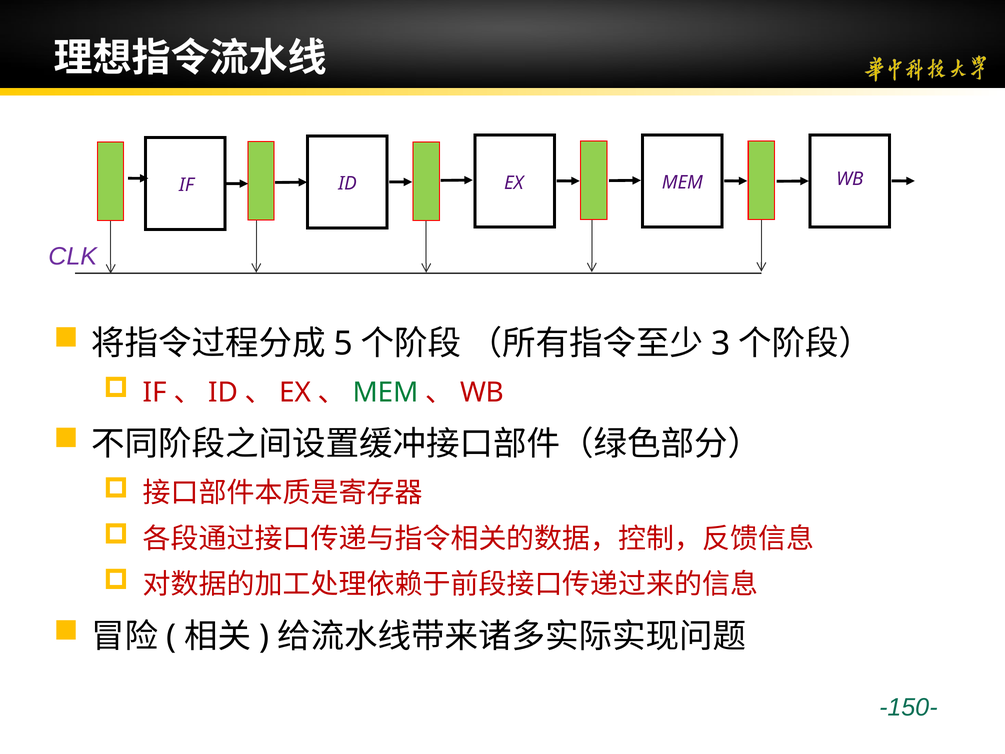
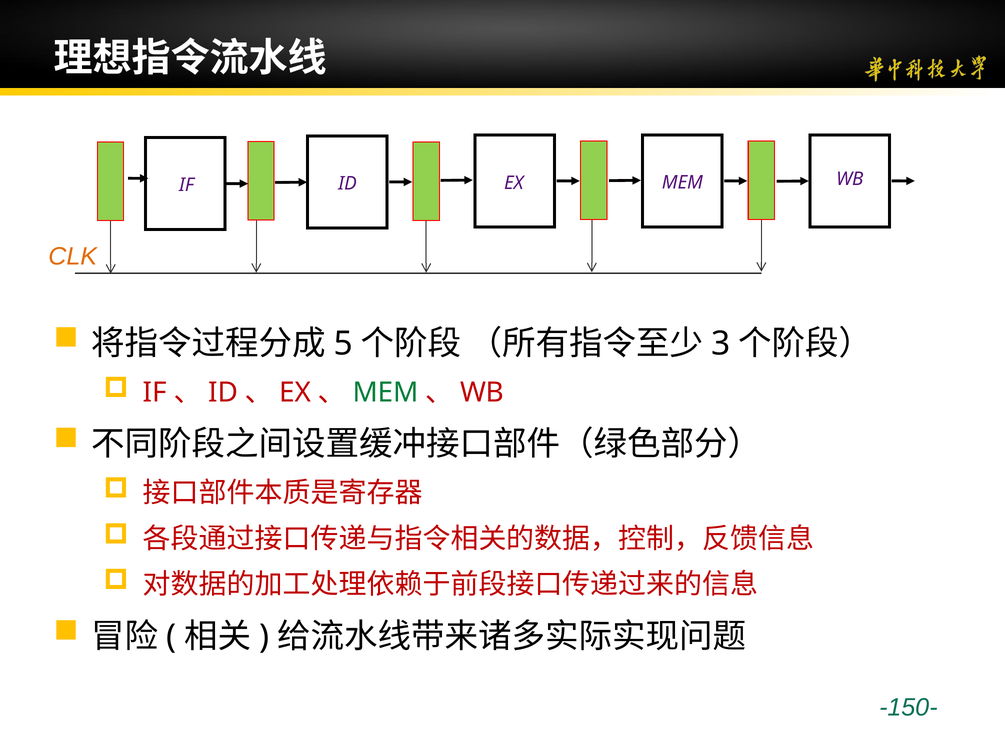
CLK colour: purple -> orange
